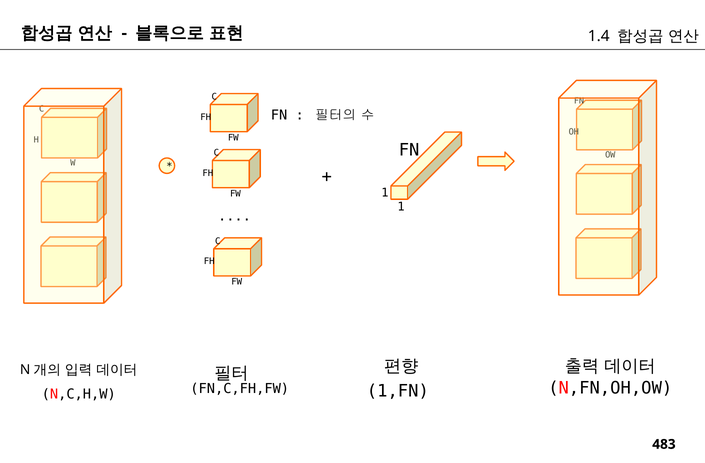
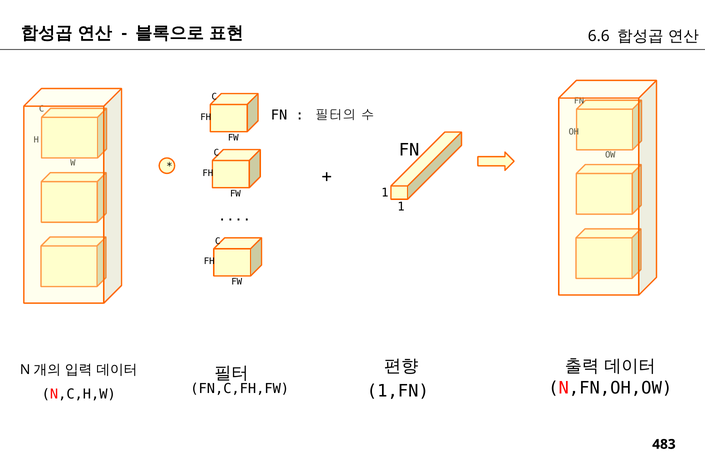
1.4: 1.4 -> 6.6
